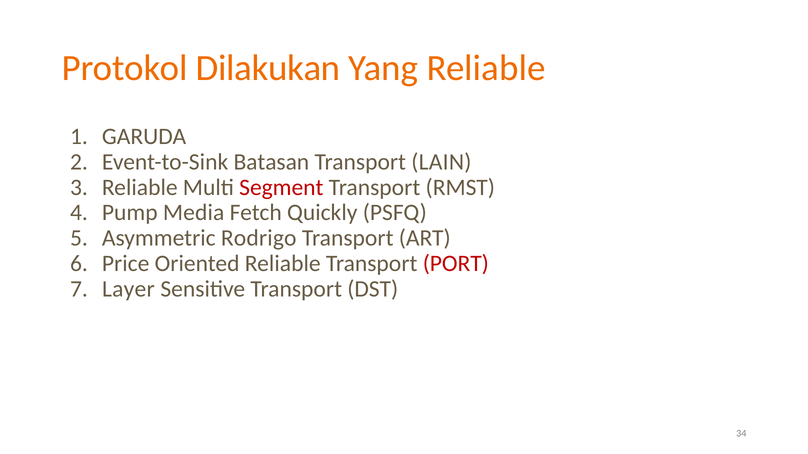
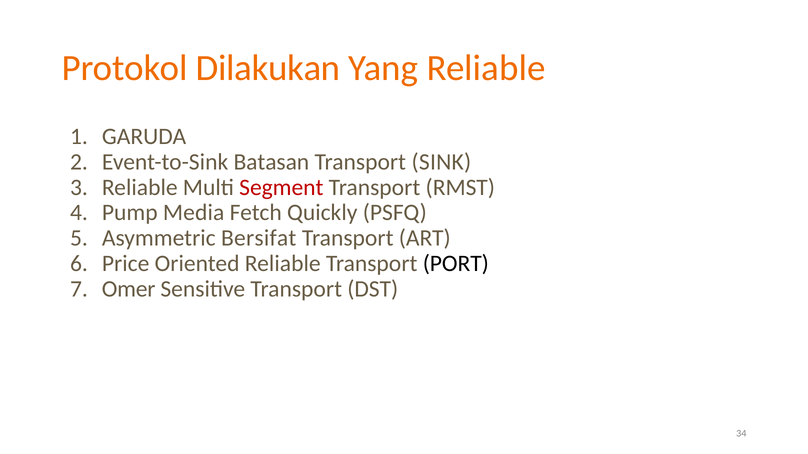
LAIN: LAIN -> SINK
Rodrigo: Rodrigo -> Bersifat
PORT colour: red -> black
Layer: Layer -> Omer
